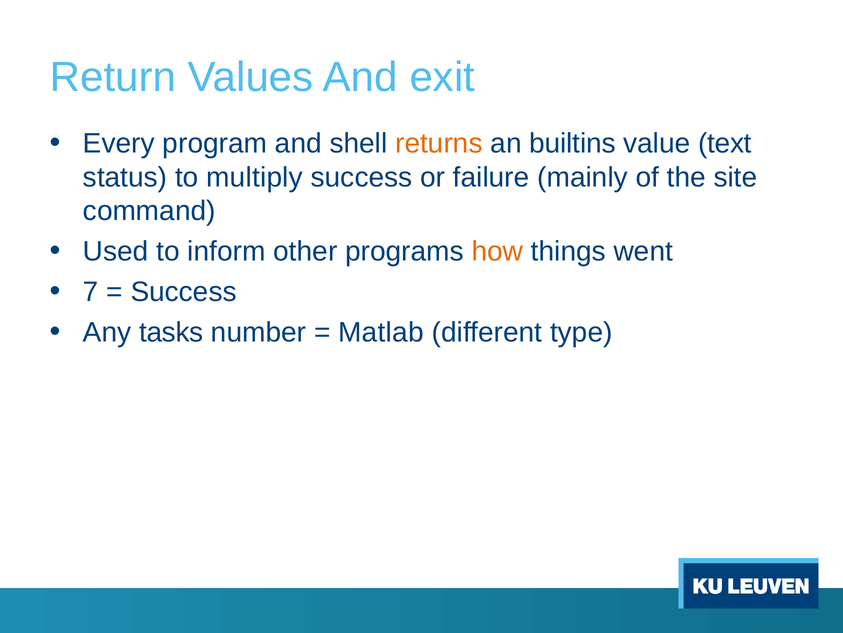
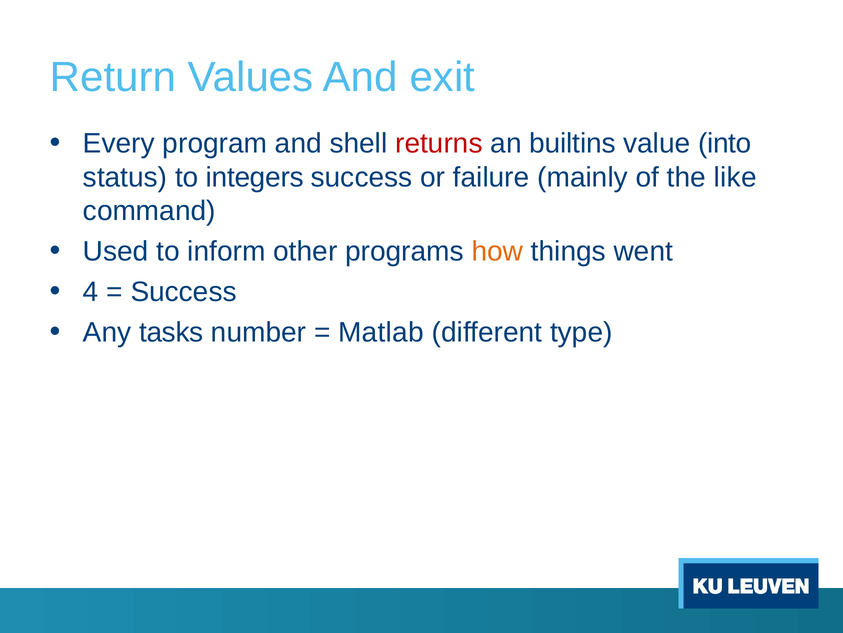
returns colour: orange -> red
text: text -> into
multiply: multiply -> integers
site: site -> like
7: 7 -> 4
